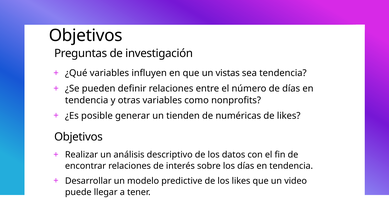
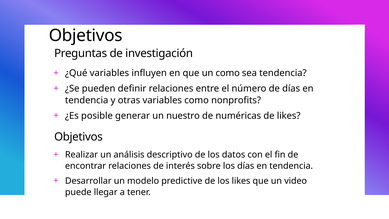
un vistas: vistas -> como
tienden: tienden -> nuestro
